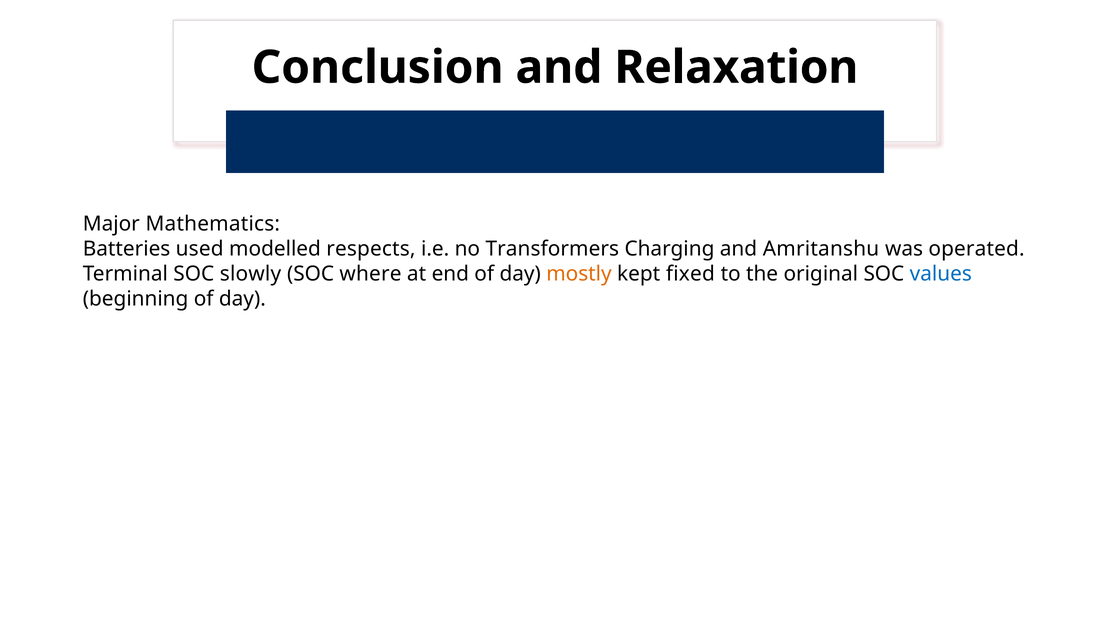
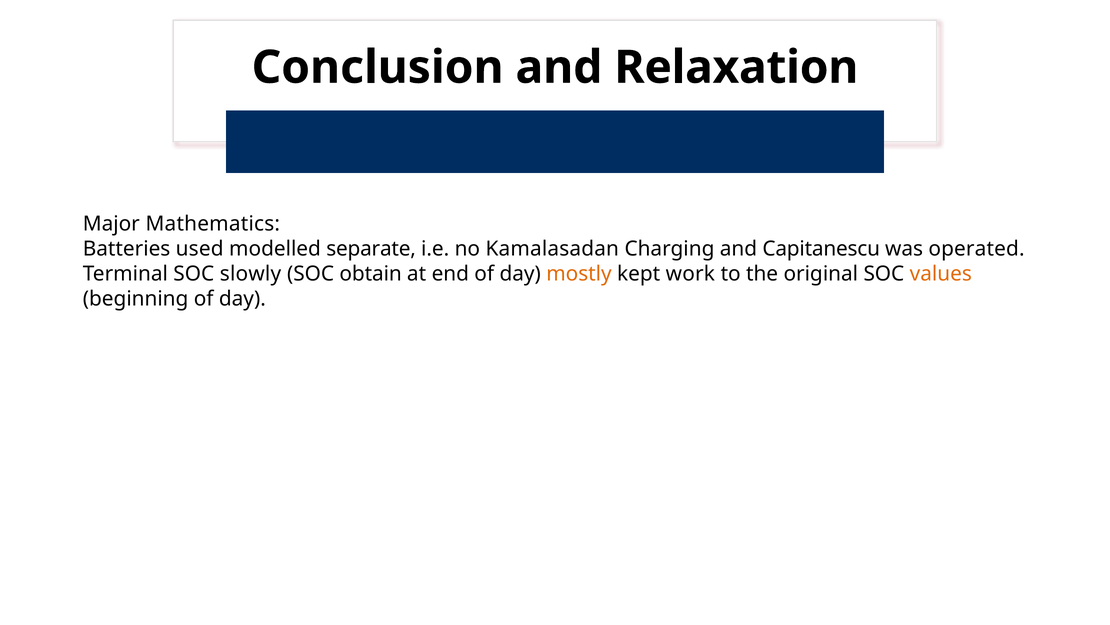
respects: respects -> separate
Transformers: Transformers -> Kamalasadan
Amritanshu: Amritanshu -> Capitanescu
where: where -> obtain
fixed: fixed -> work
values colour: blue -> orange
